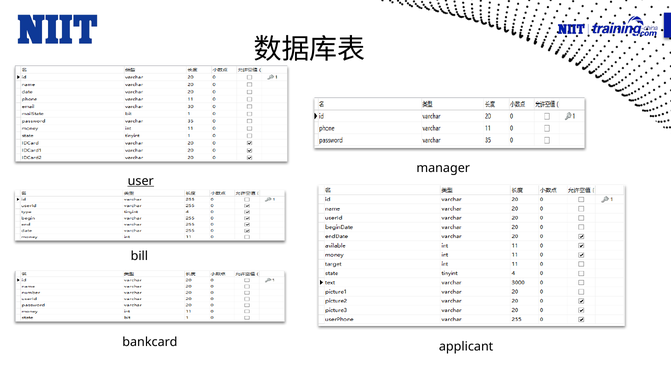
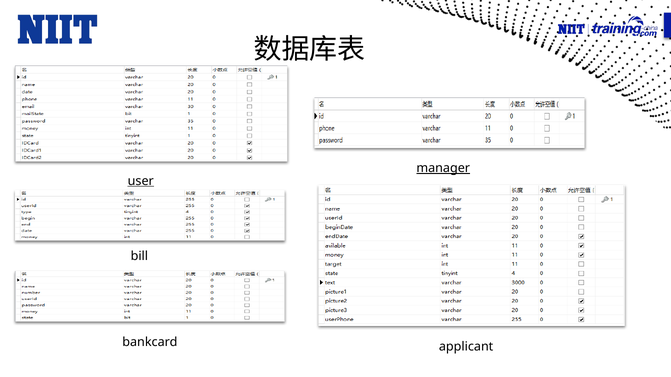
manager underline: none -> present
